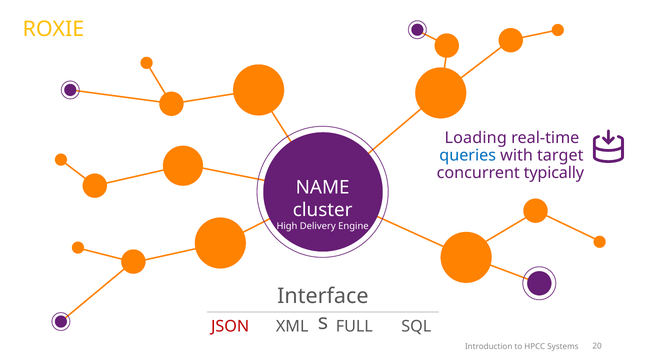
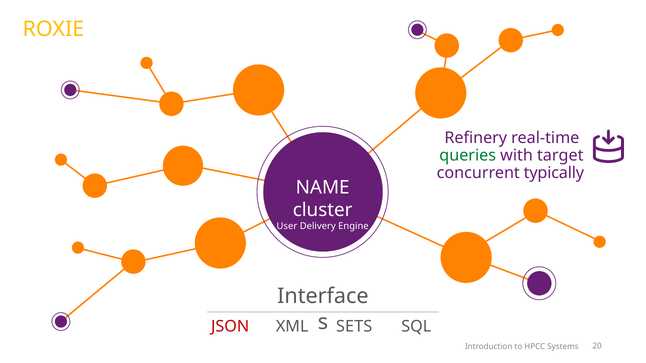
Loading: Loading -> Refinery
queries colour: blue -> green
High: High -> User
FULL: FULL -> SETS
